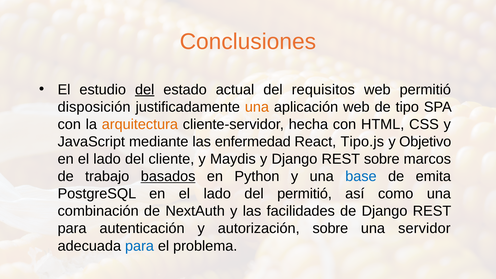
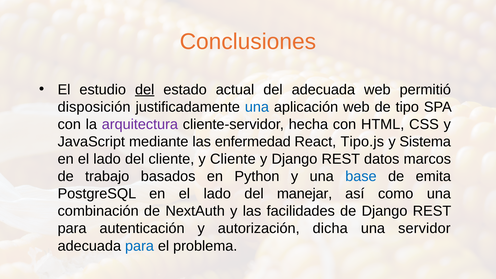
del requisitos: requisitos -> adecuada
una at (257, 107) colour: orange -> blue
arquitectura colour: orange -> purple
Objetivo: Objetivo -> Sistema
y Maydis: Maydis -> Cliente
REST sobre: sobre -> datos
basados underline: present -> none
del permitió: permitió -> manejar
autorización sobre: sobre -> dicha
